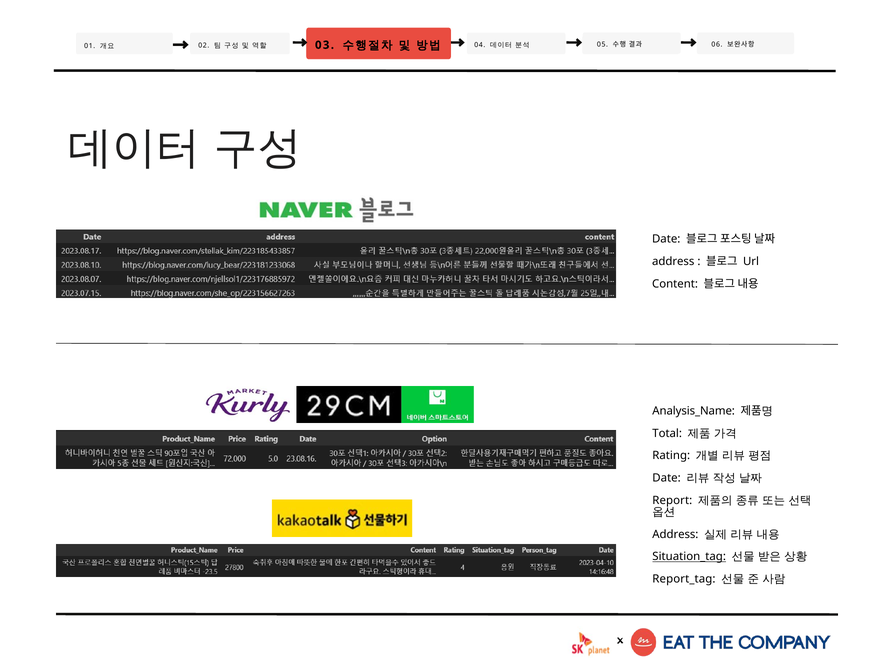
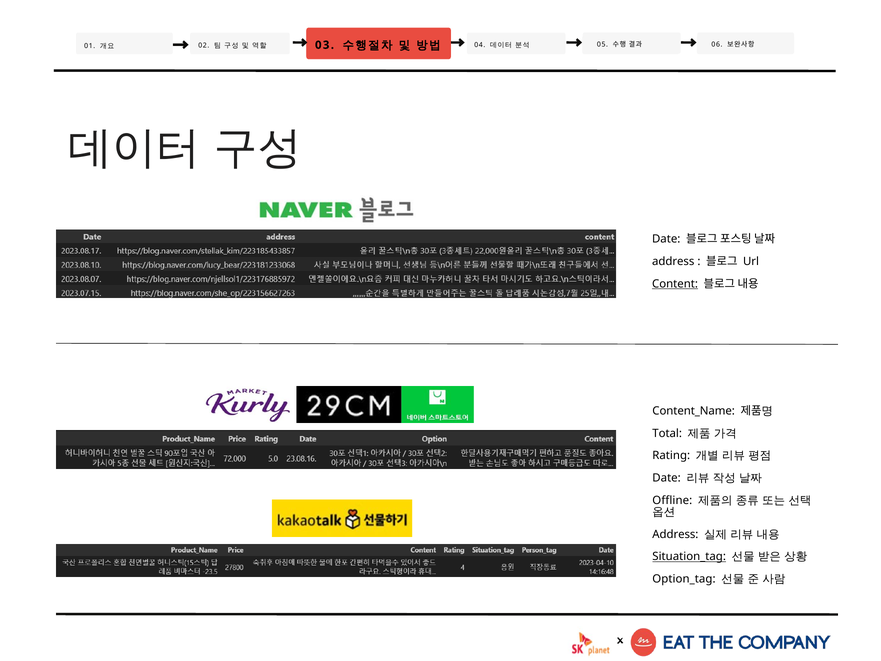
Content underline: none -> present
Analysis_Name: Analysis_Name -> Content_Name
Report: Report -> Offline
Report_tag: Report_tag -> Option_tag
